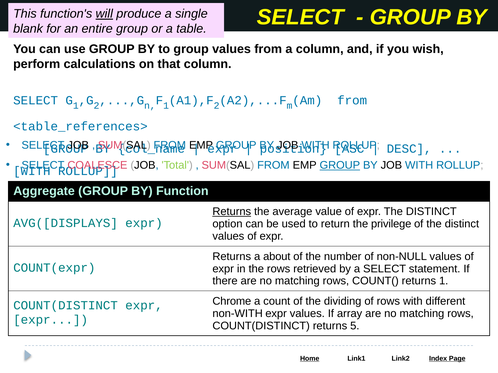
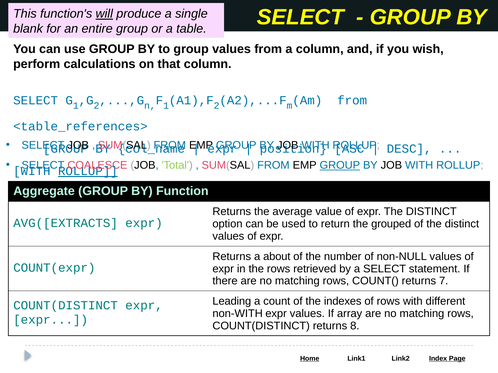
ROLLUP at (88, 171) underline: none -> present
Returns at (232, 212) underline: present -> none
AVG([DISPLAYS: AVG([DISPLAYS -> AVG([EXTRACTS
privilege: privilege -> grouped
returns 1: 1 -> 7
Chrome: Chrome -> Leading
dividing: dividing -> indexes
5: 5 -> 8
